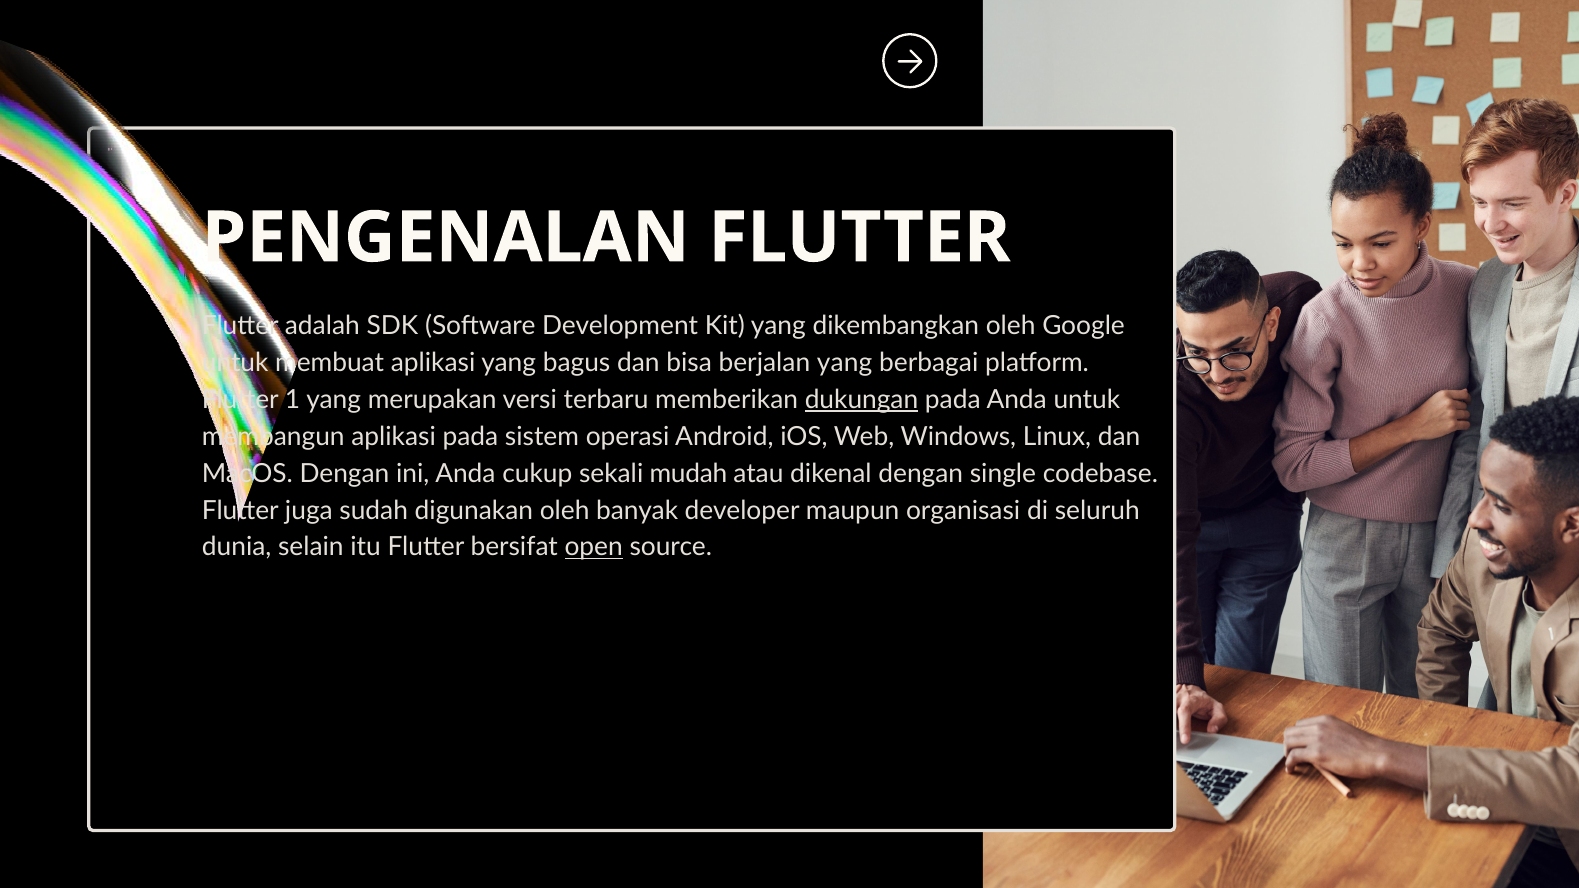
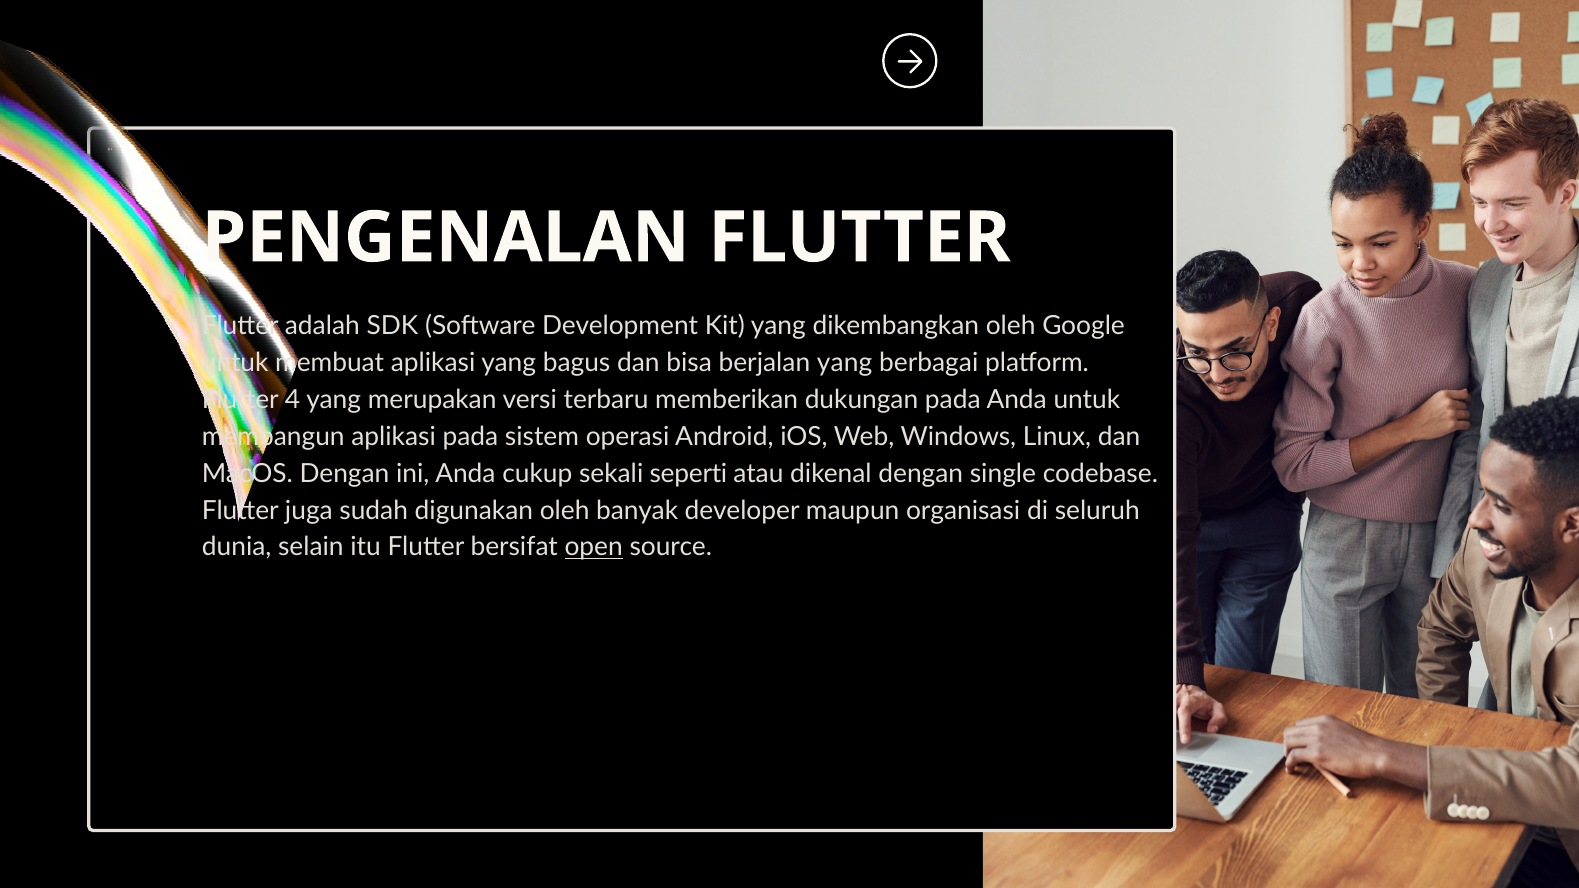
1: 1 -> 4
dukungan underline: present -> none
mudah: mudah -> seperti
